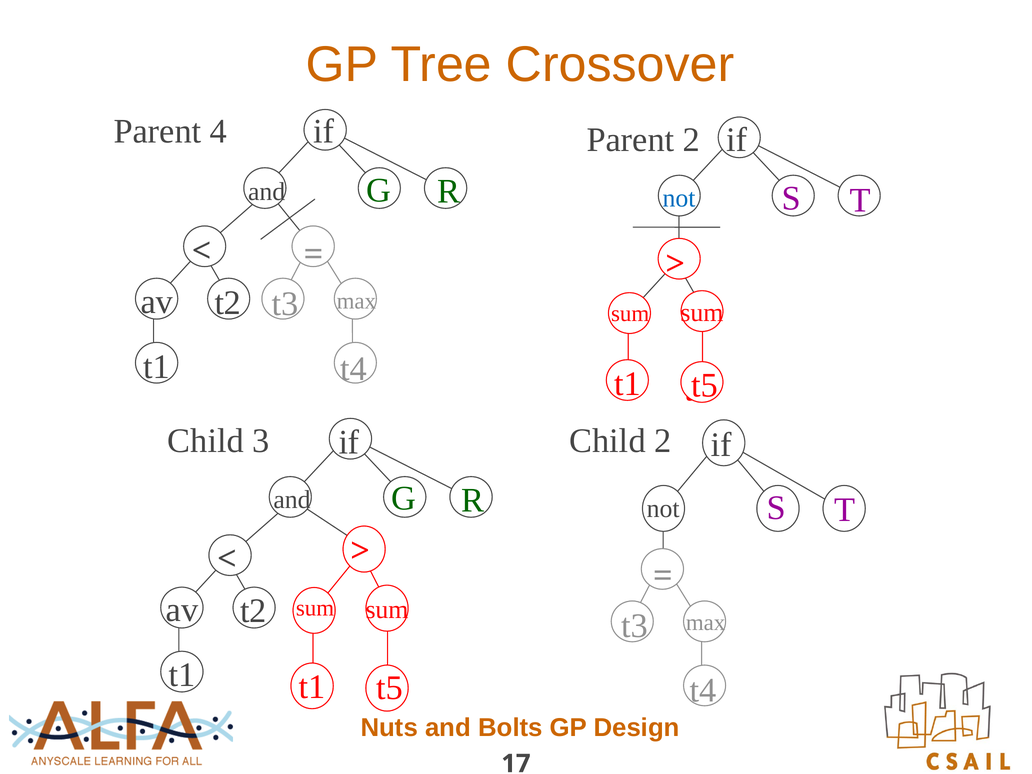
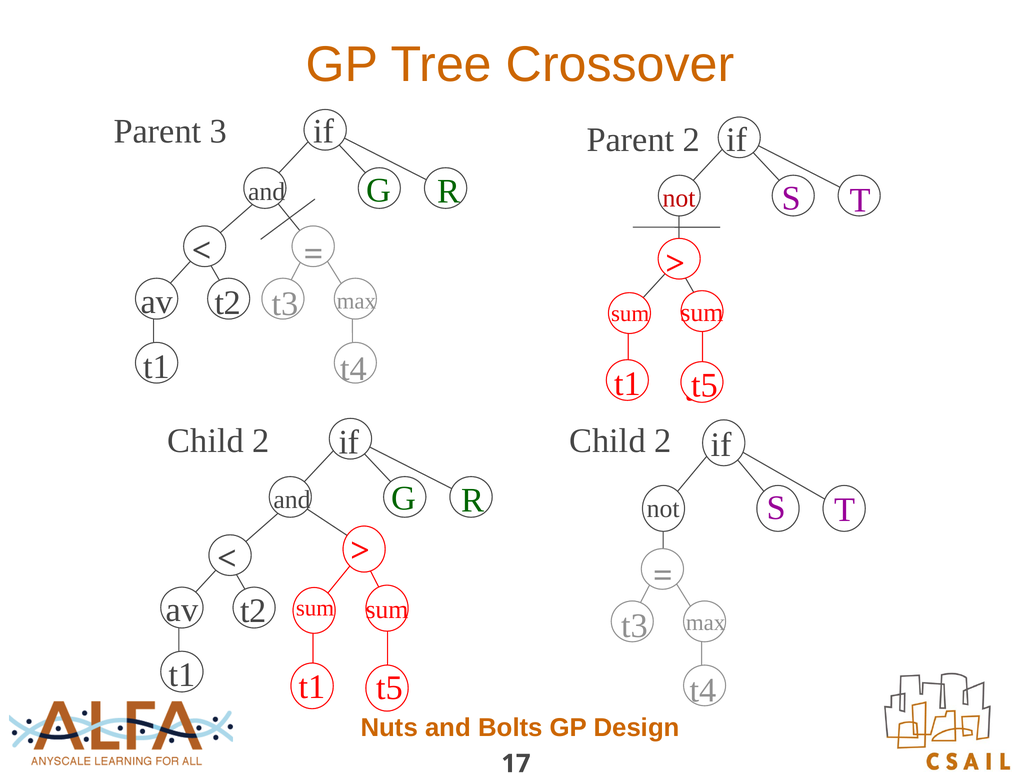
4: 4 -> 3
not at (679, 198) colour: blue -> red
3 at (261, 441): 3 -> 2
